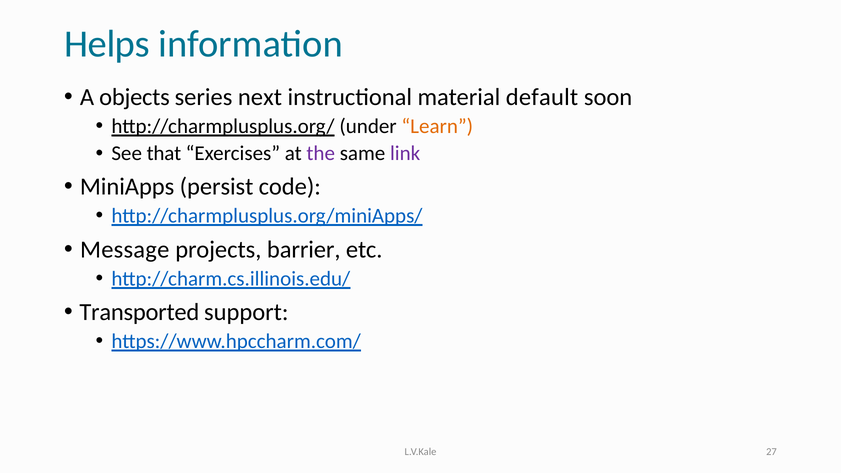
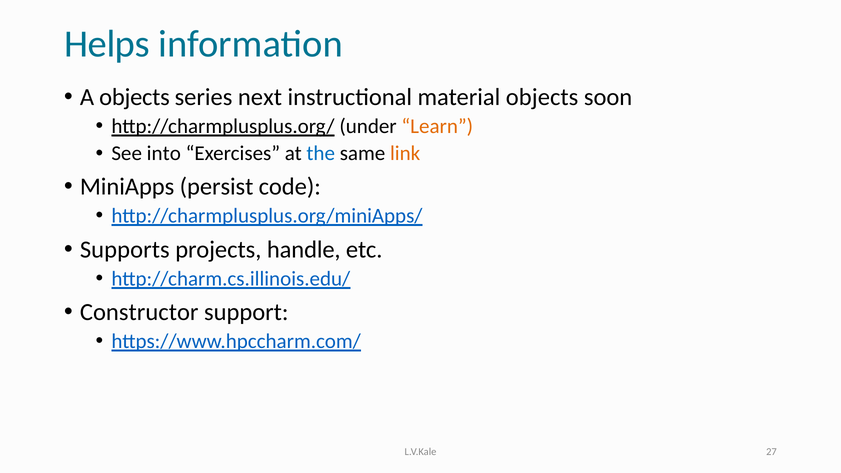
material default: default -> objects
that: that -> into
the colour: purple -> blue
link colour: purple -> orange
Message: Message -> Supports
barrier: barrier -> handle
Transported: Transported -> Constructor
